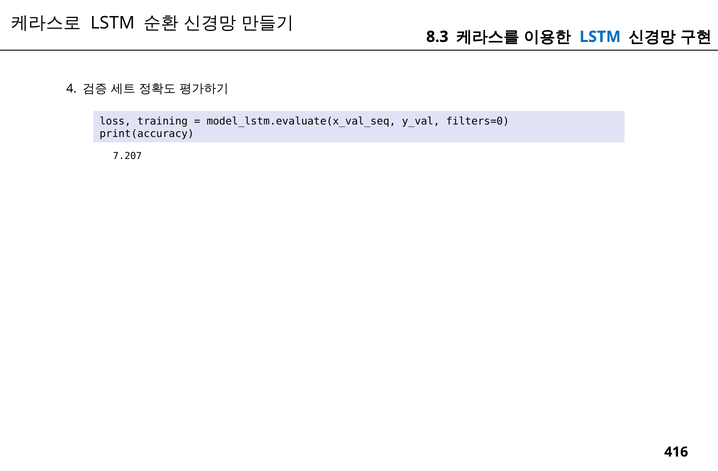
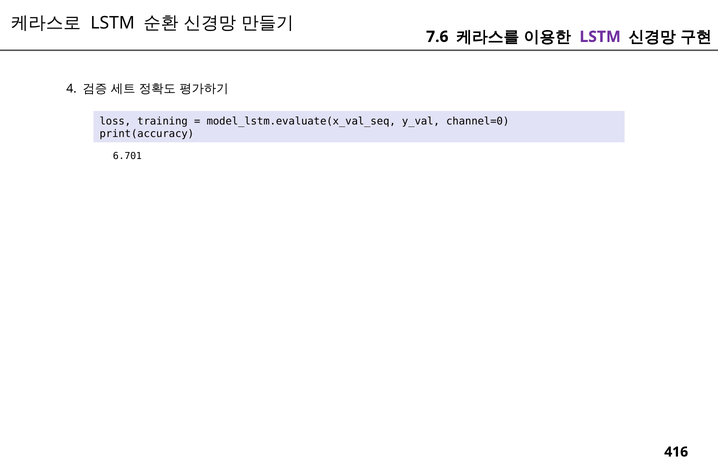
8.3: 8.3 -> 7.6
LSTM at (600, 37) colour: blue -> purple
filters=0: filters=0 -> channel=0
7.207: 7.207 -> 6.701
